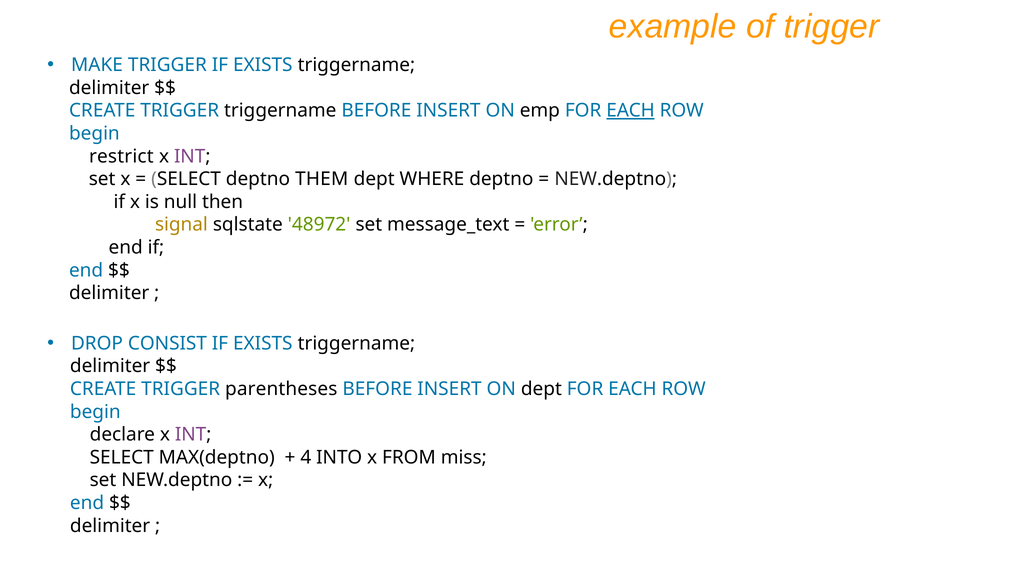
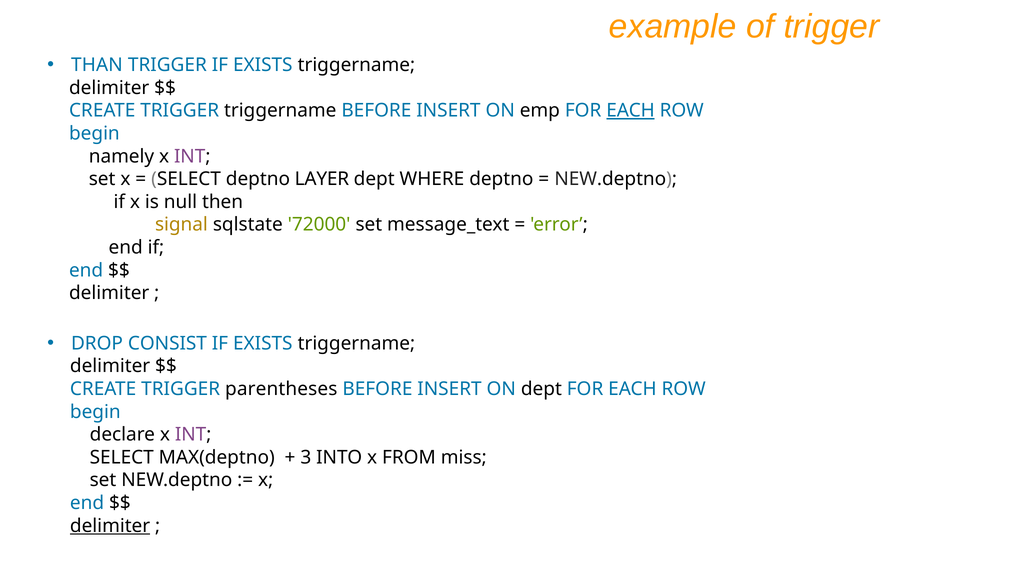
MAKE: MAKE -> THAN
restrict: restrict -> namely
THEM: THEM -> LAYER
48972: 48972 -> 72000
4: 4 -> 3
delimiter at (110, 526) underline: none -> present
